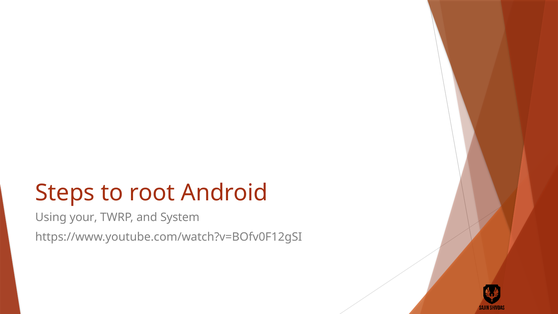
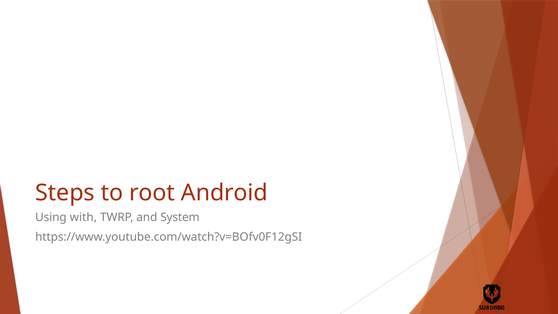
your: your -> with
